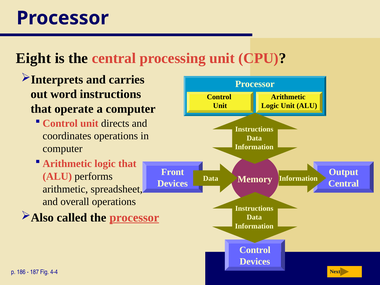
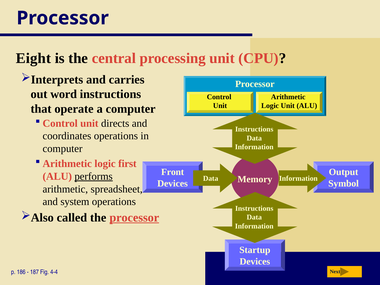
logic that: that -> first
performs underline: none -> present
Central at (344, 183): Central -> Symbol
overall: overall -> system
Control at (255, 250): Control -> Startup
